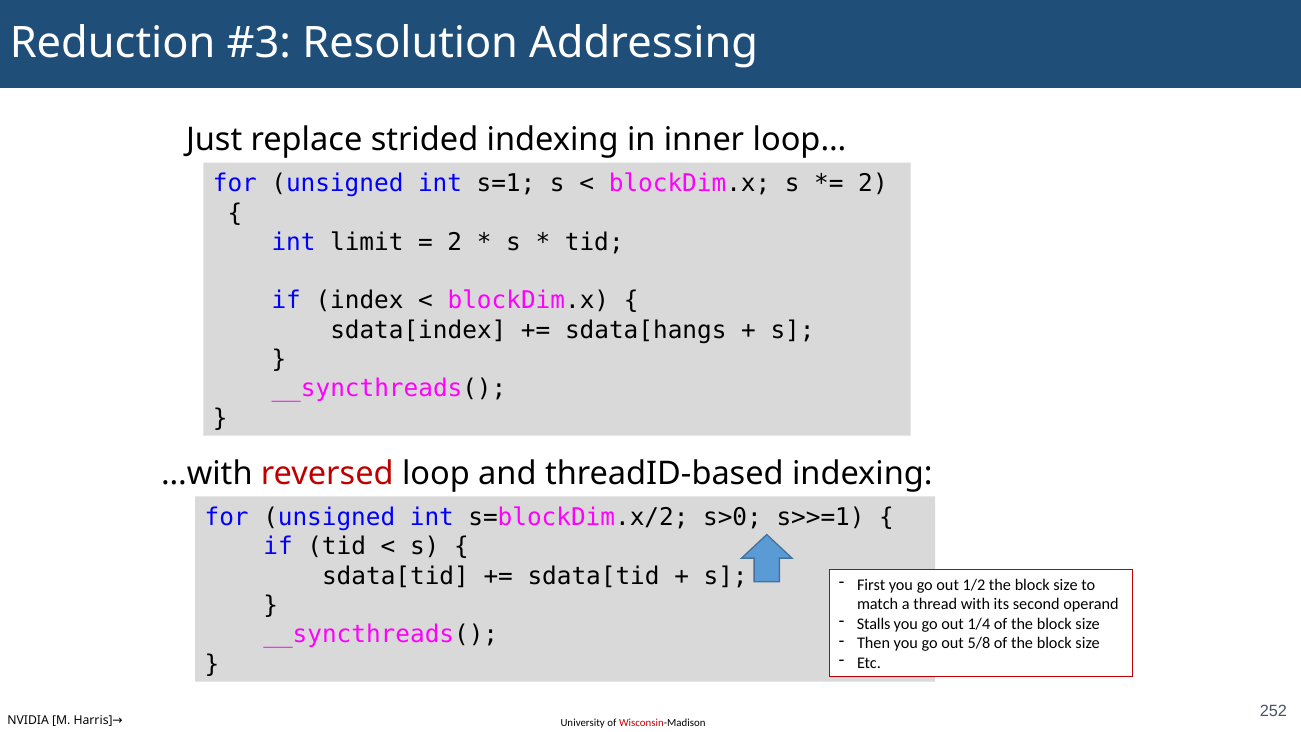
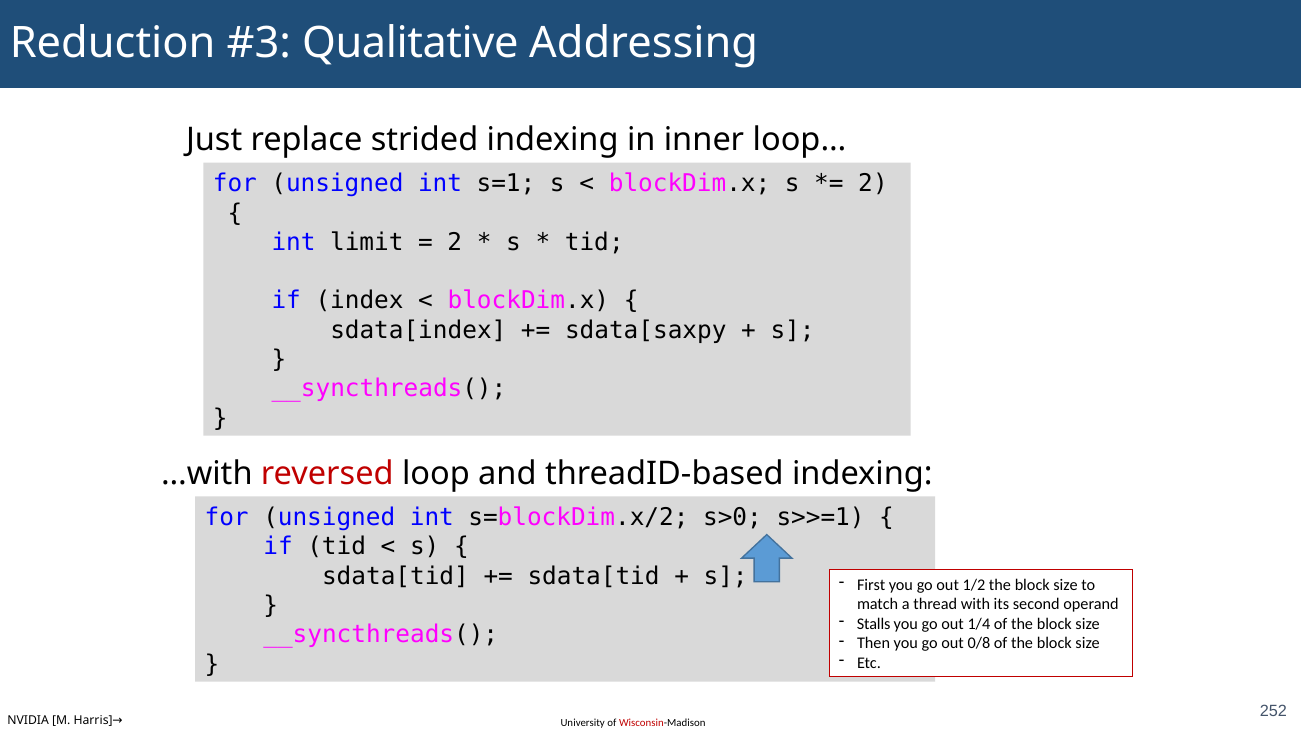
Resolution: Resolution -> Qualitative
sdata[hangs: sdata[hangs -> sdata[saxpy
5/8: 5/8 -> 0/8
